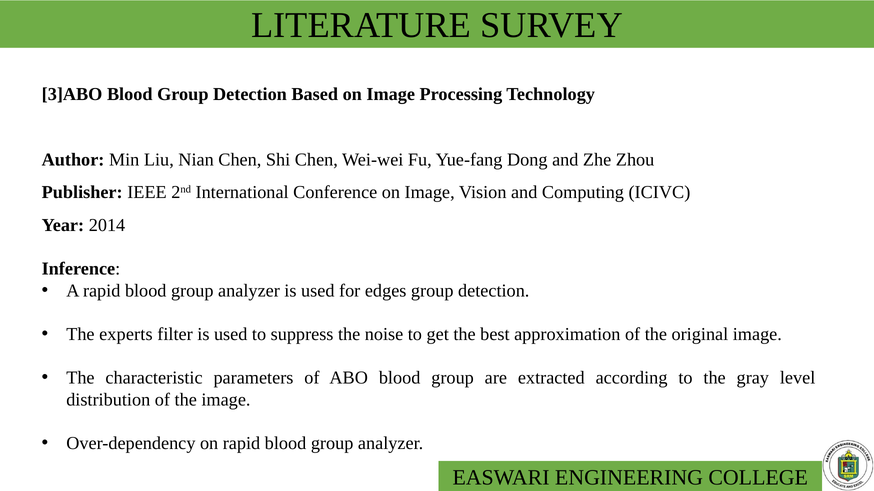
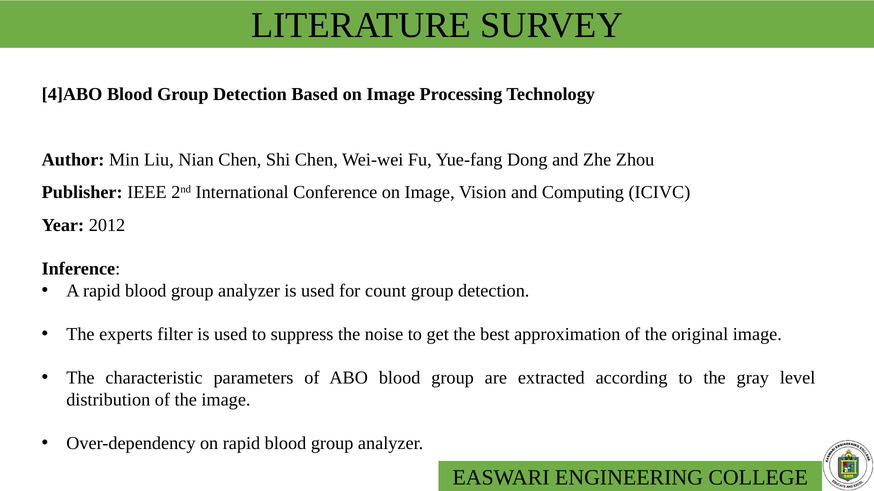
3]ABO: 3]ABO -> 4]ABO
2014: 2014 -> 2012
edges: edges -> count
